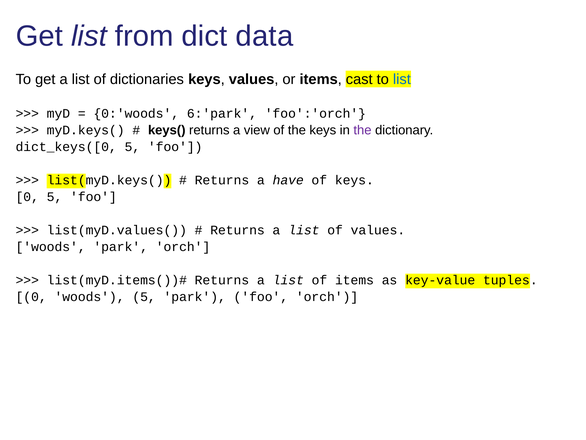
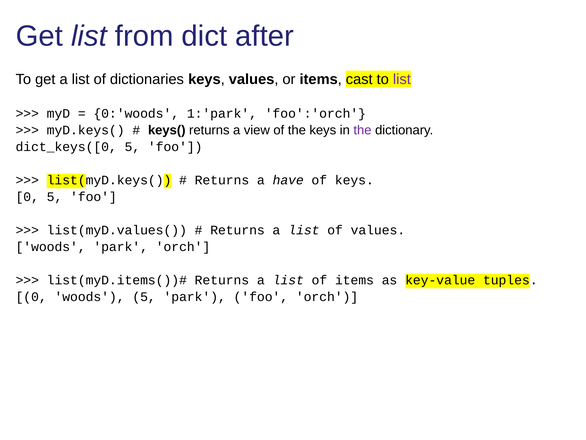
data: data -> after
list at (402, 79) colour: blue -> purple
6:'park: 6:'park -> 1:'park
